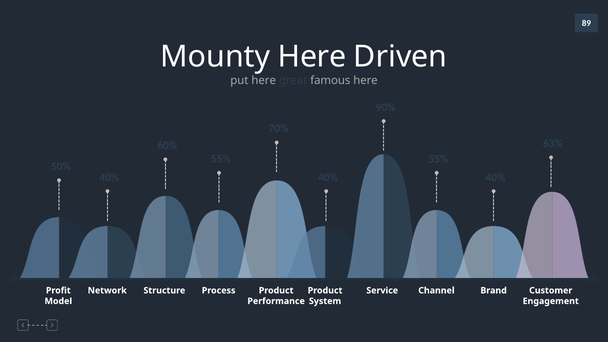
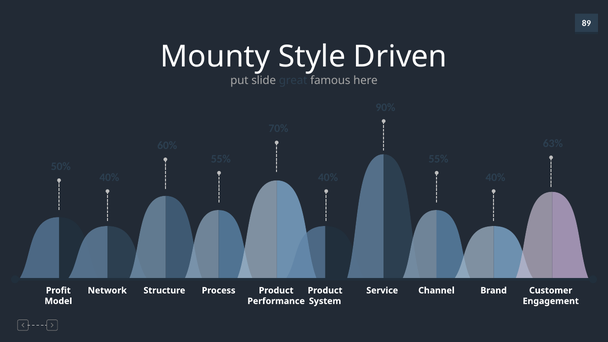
Mounty Here: Here -> Style
put here: here -> slide
